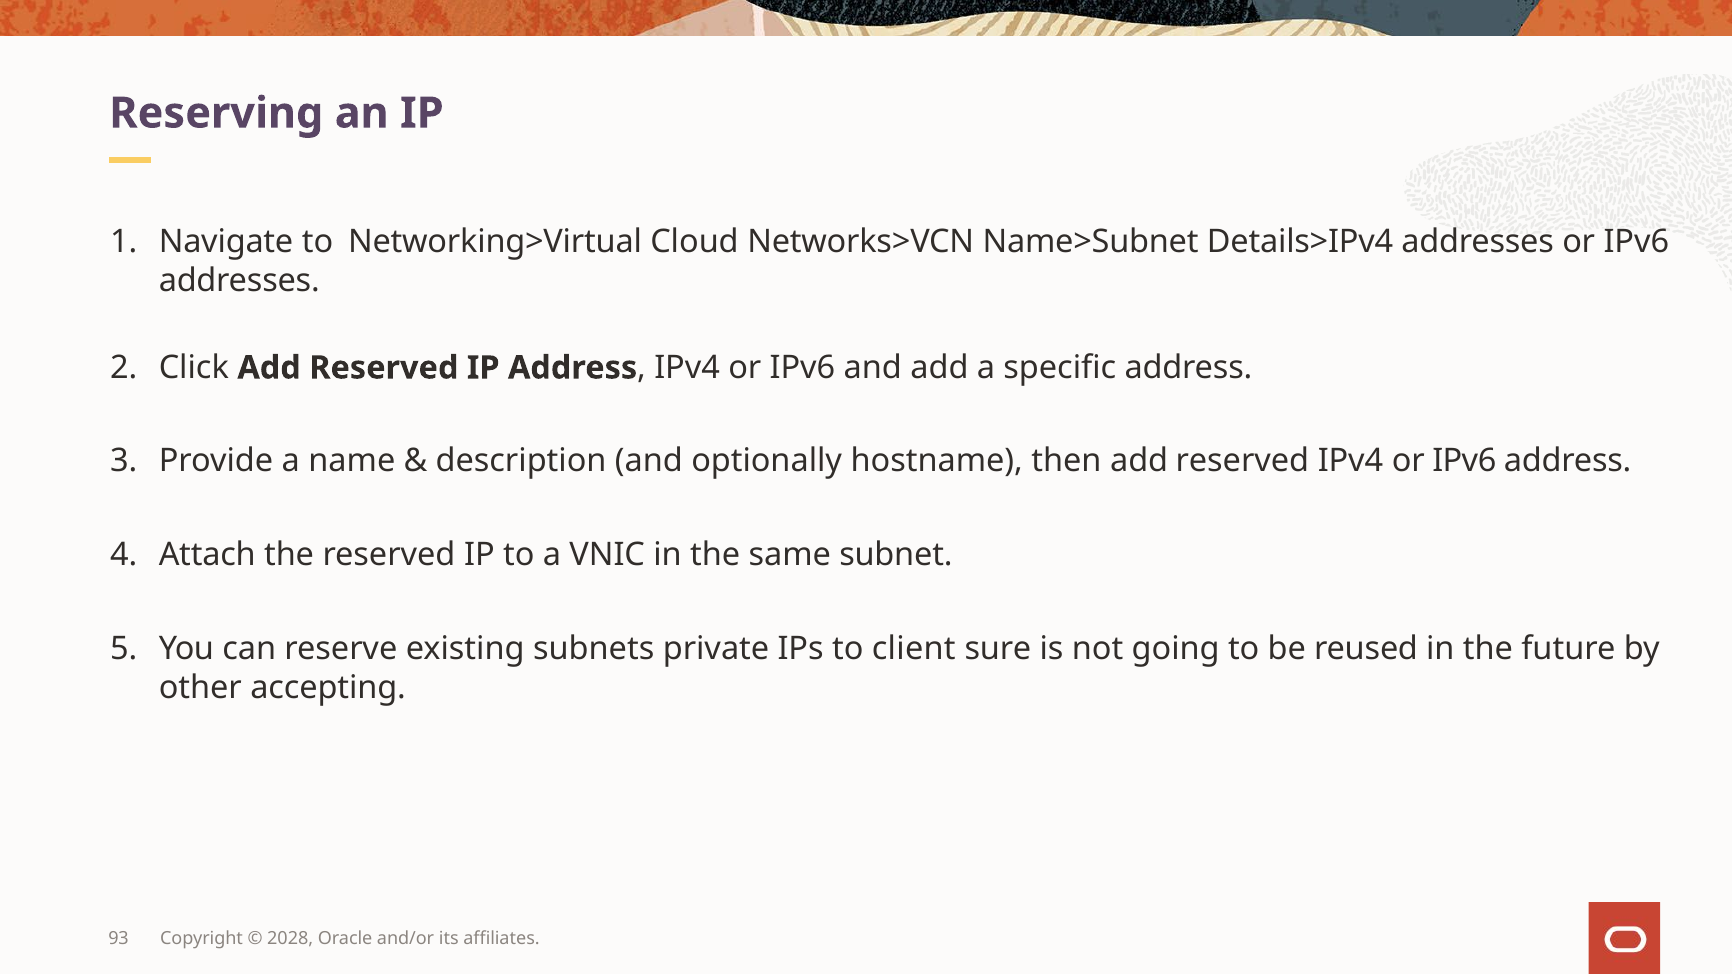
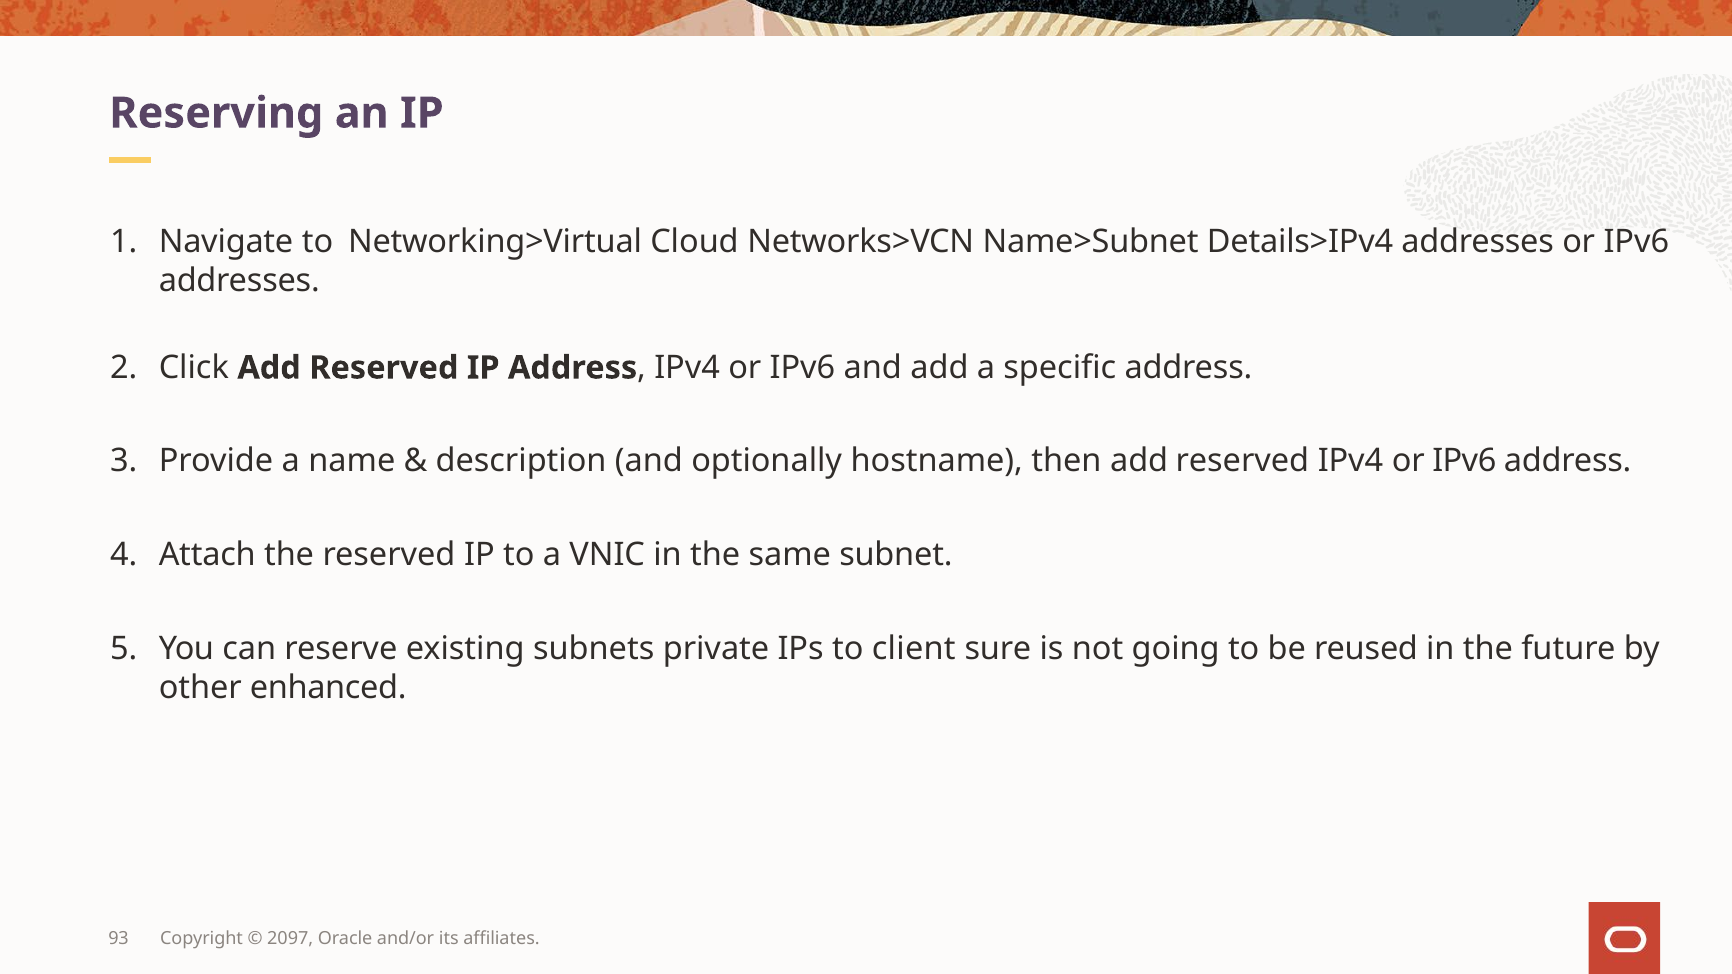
accepting: accepting -> enhanced
2028: 2028 -> 2097
